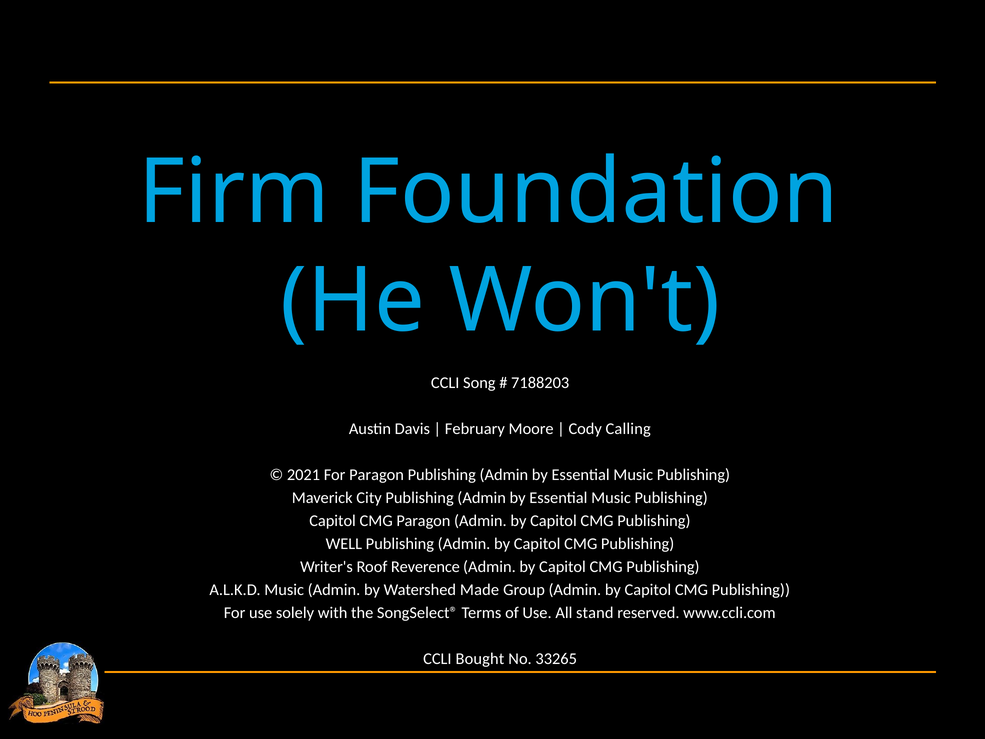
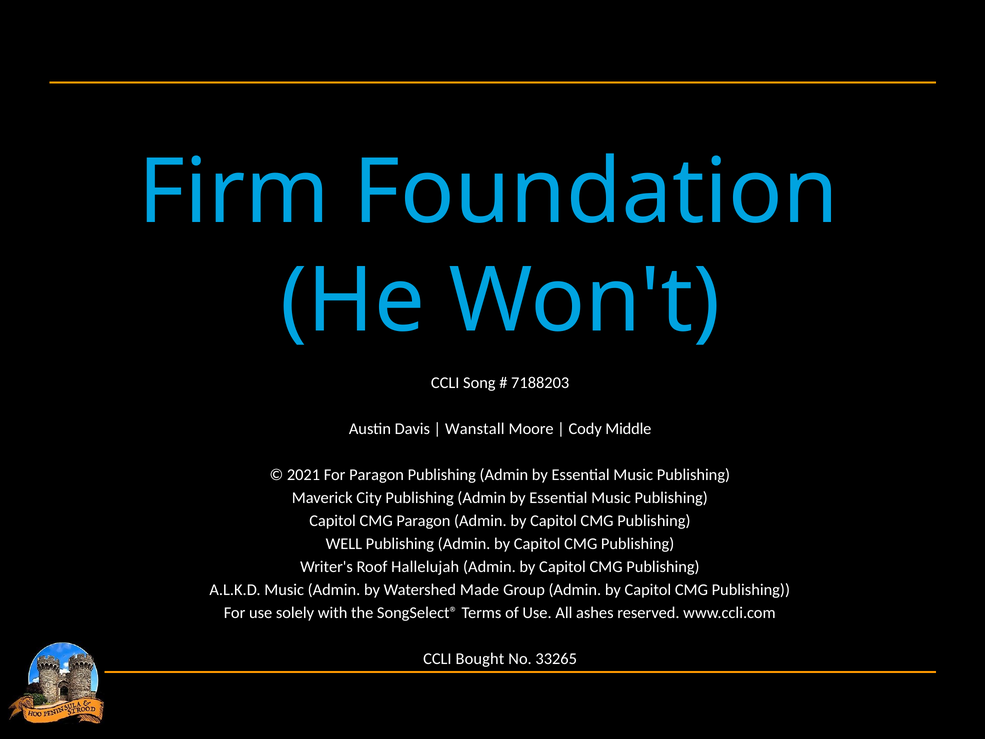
February: February -> Wanstall
Calling: Calling -> Middle
Reverence: Reverence -> Hallelujah
stand: stand -> ashes
